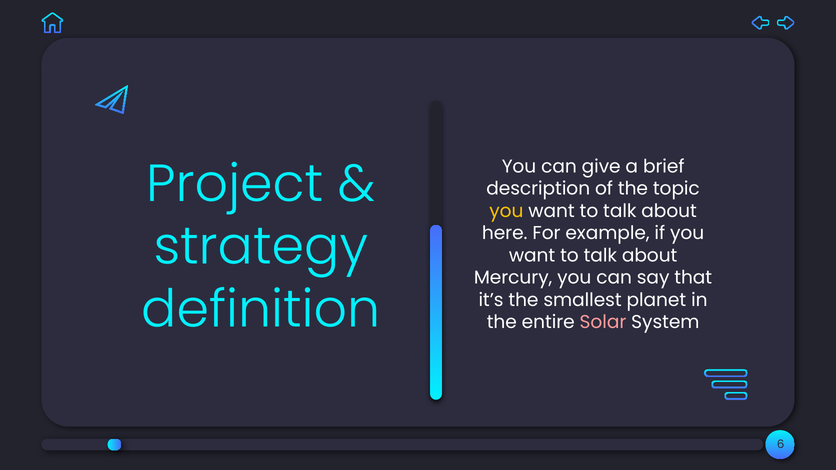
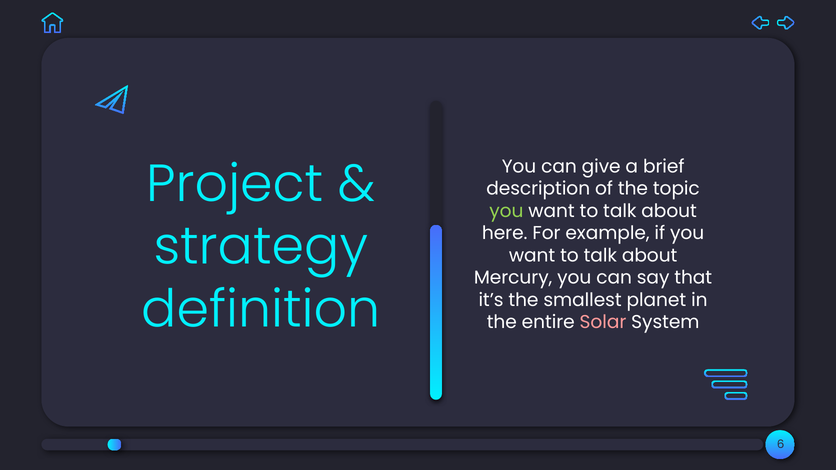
you at (506, 211) colour: yellow -> light green
